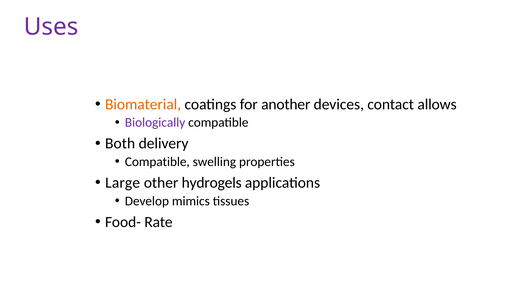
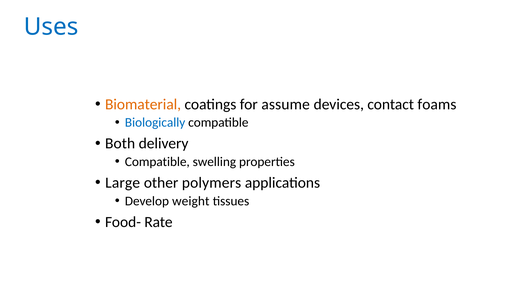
Uses colour: purple -> blue
another: another -> assume
allows: allows -> foams
Biologically colour: purple -> blue
hydrogels: hydrogels -> polymers
mimics: mimics -> weight
